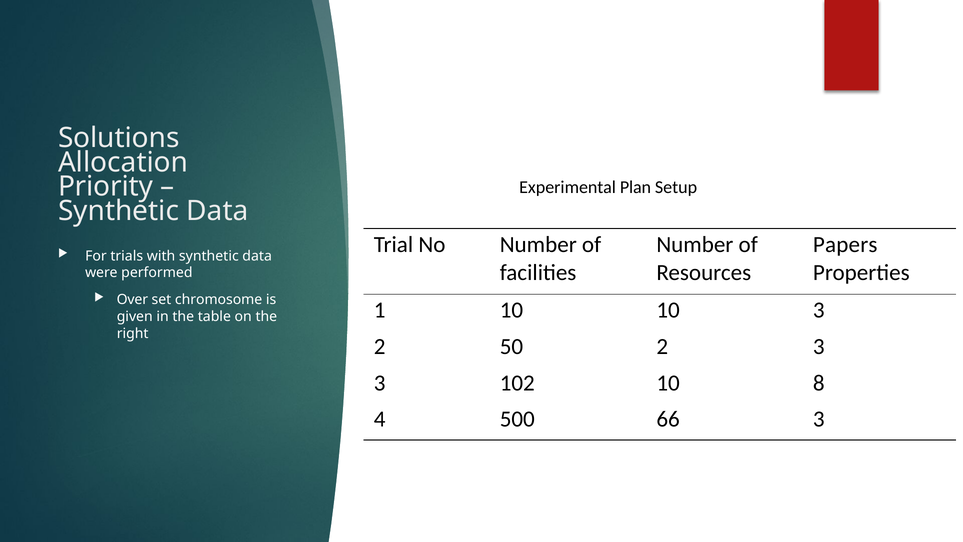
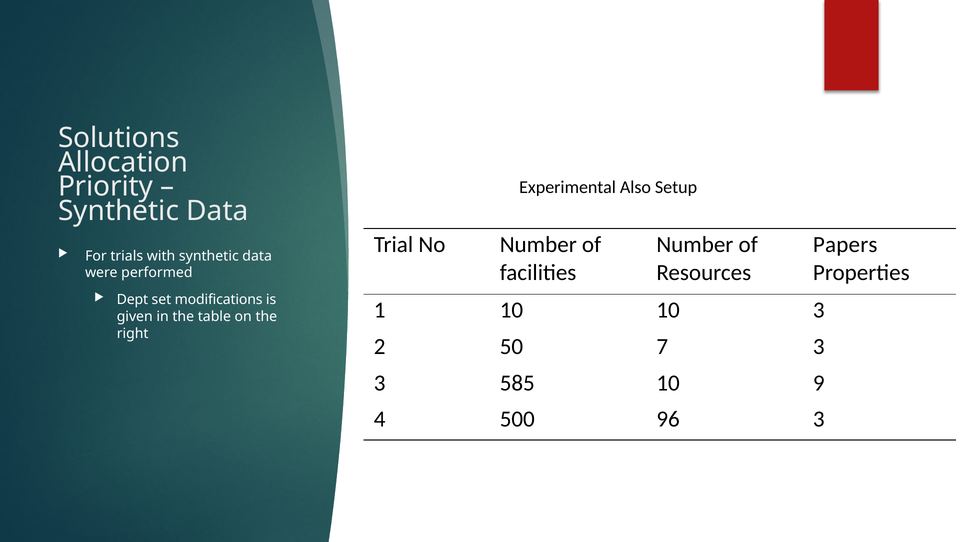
Plan: Plan -> Also
Over: Over -> Dept
chromosome: chromosome -> modifications
50 2: 2 -> 7
102: 102 -> 585
8: 8 -> 9
66: 66 -> 96
